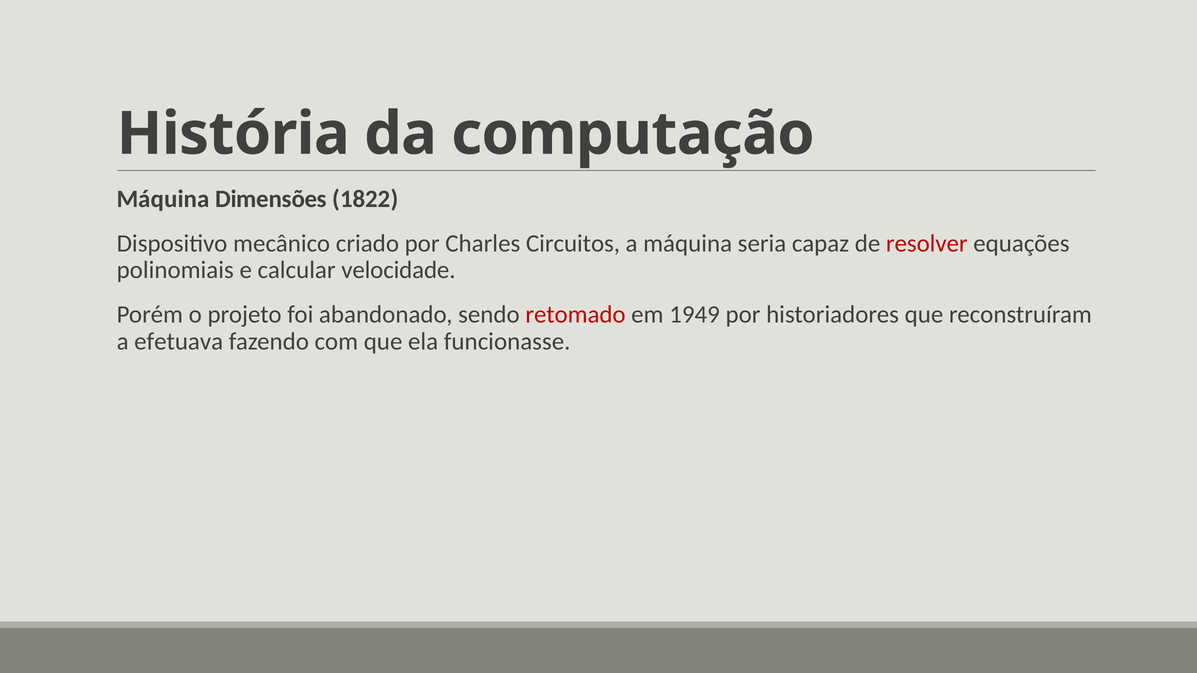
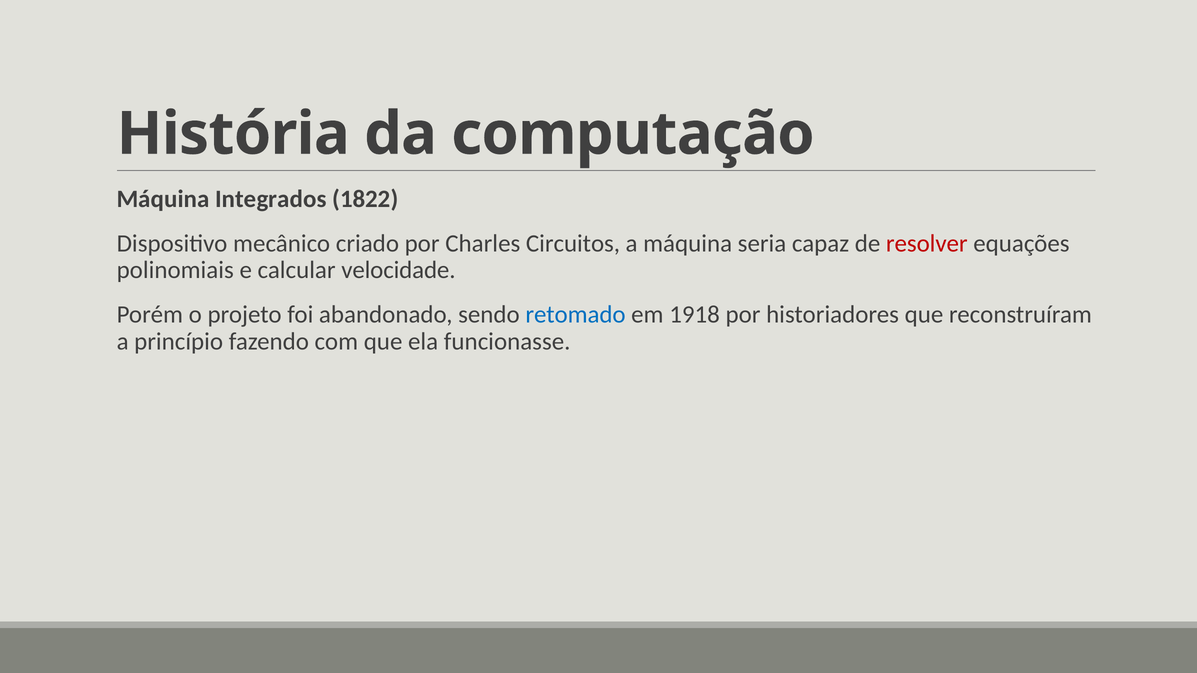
Dimensões: Dimensões -> Integrados
retomado colour: red -> blue
1949: 1949 -> 1918
efetuava: efetuava -> princípio
